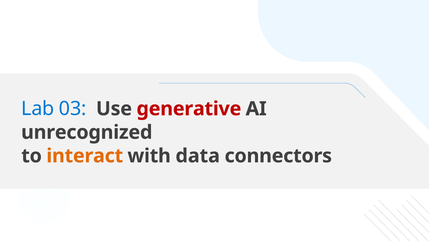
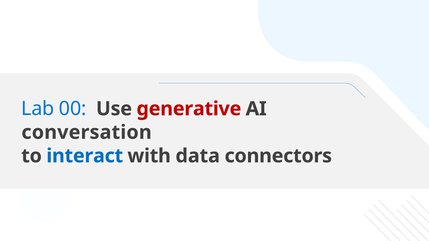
03: 03 -> 00
unrecognized: unrecognized -> conversation
interact colour: orange -> blue
